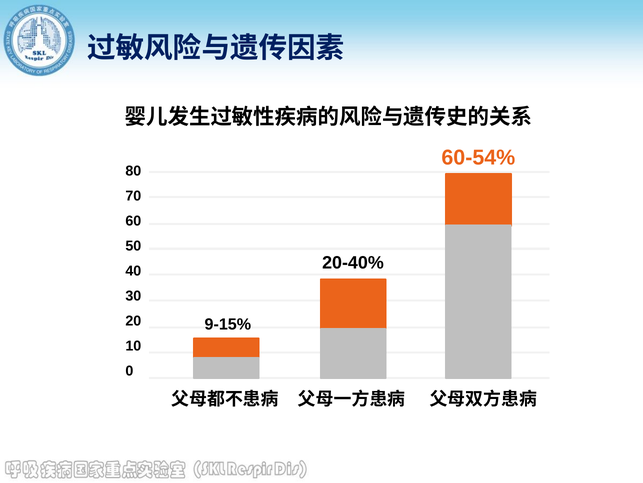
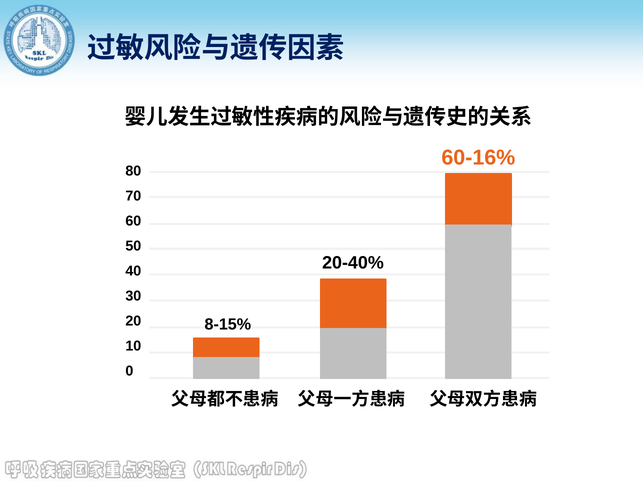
60-54%: 60-54% -> 60-16%
9-15%: 9-15% -> 8-15%
